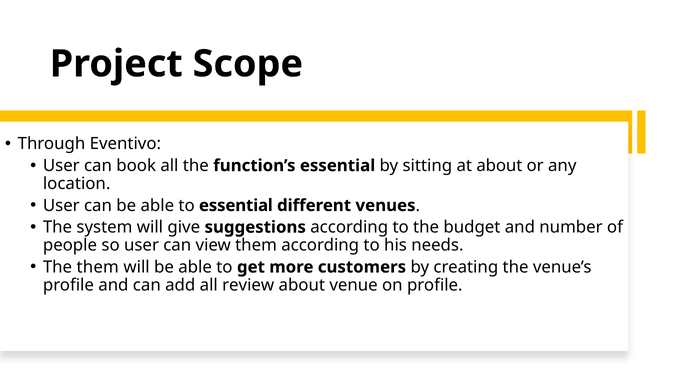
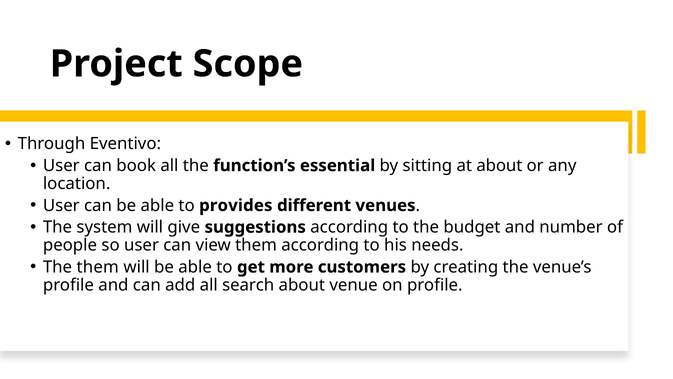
to essential: essential -> provides
review: review -> search
